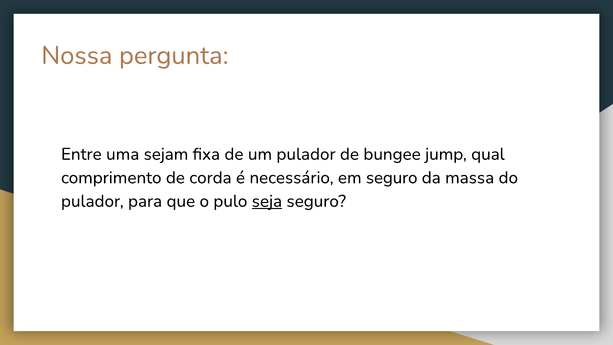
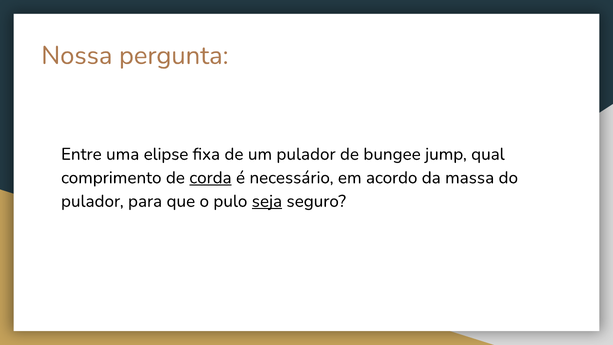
sejam: sejam -> elipse
corda underline: none -> present
em seguro: seguro -> acordo
